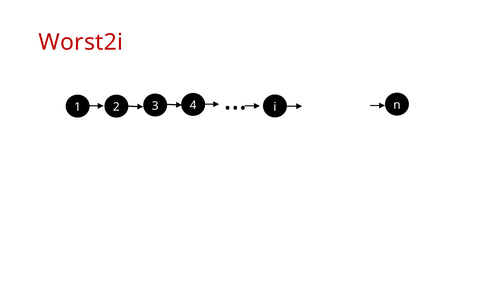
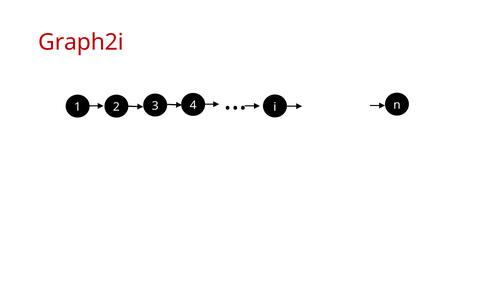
Worst2i: Worst2i -> Graph2i
